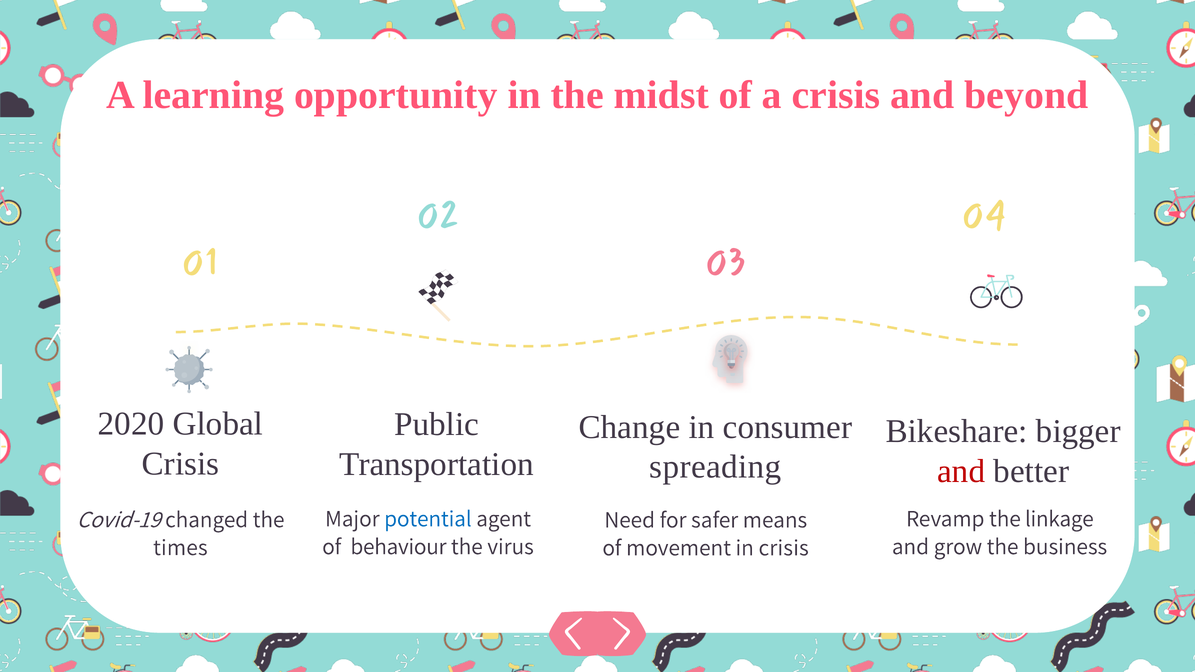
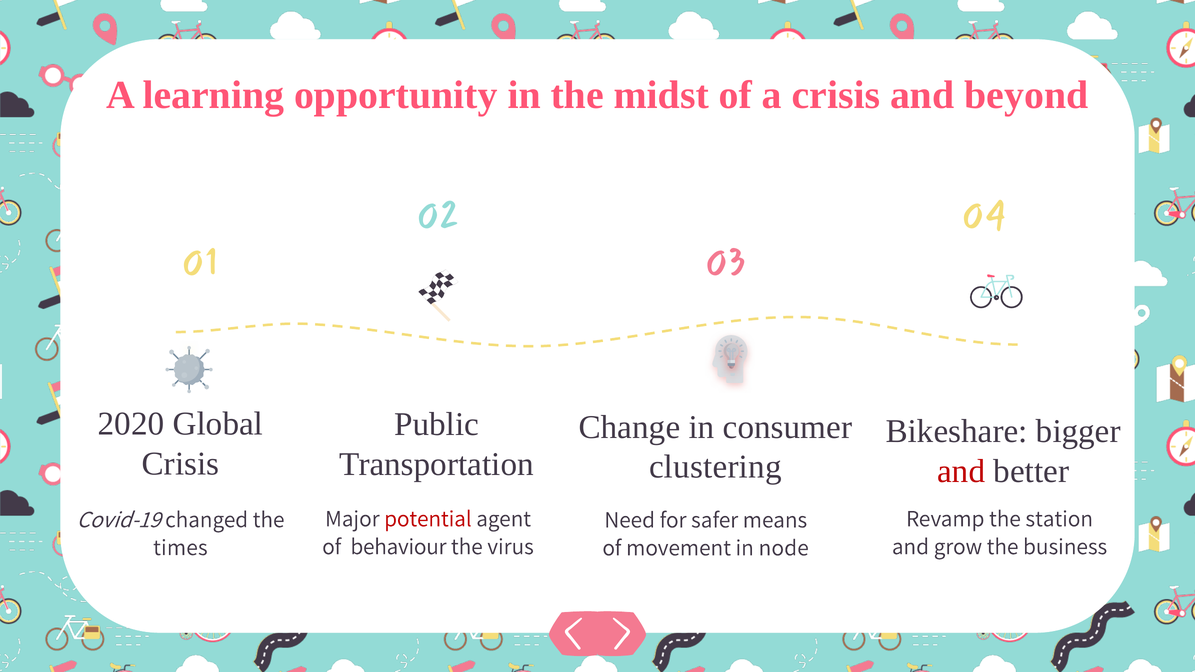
spreading: spreading -> clustering
potential colour: blue -> red
linkage: linkage -> station
in crisis: crisis -> node
